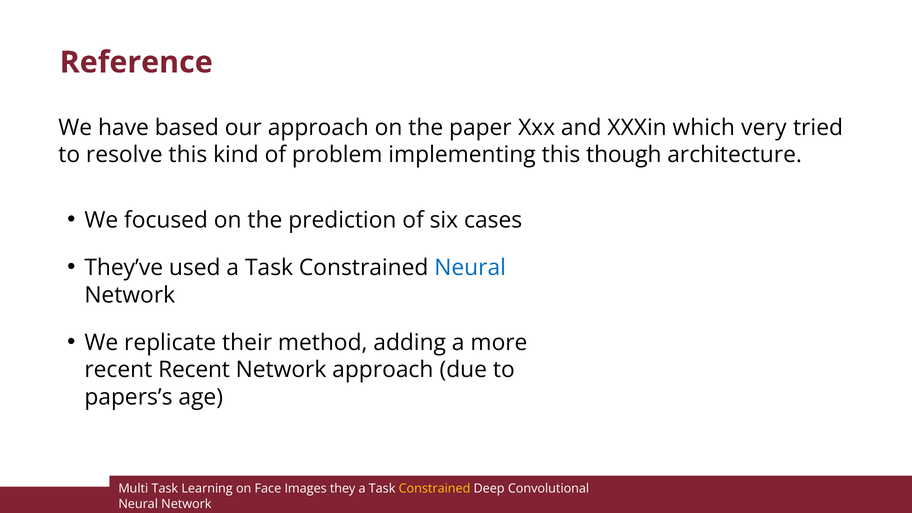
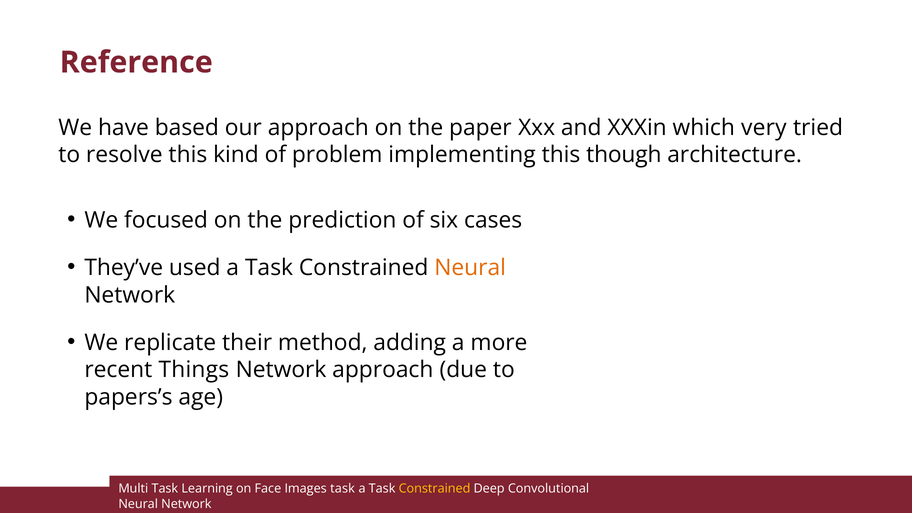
Neural at (470, 268) colour: blue -> orange
recent Recent: Recent -> Things
Images they: they -> task
